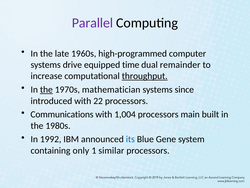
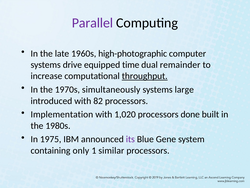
high-programmed: high-programmed -> high-photographic
the at (46, 89) underline: present -> none
mathematician: mathematician -> simultaneously
since: since -> large
22: 22 -> 82
Communications: Communications -> Implementation
1,004: 1,004 -> 1,020
main: main -> done
1992: 1992 -> 1975
its colour: blue -> purple
